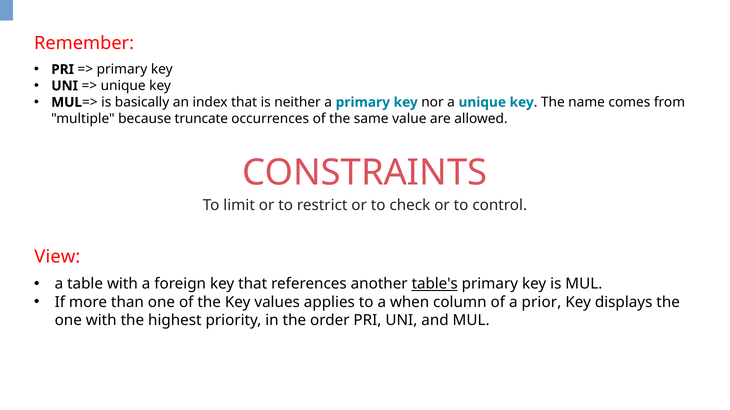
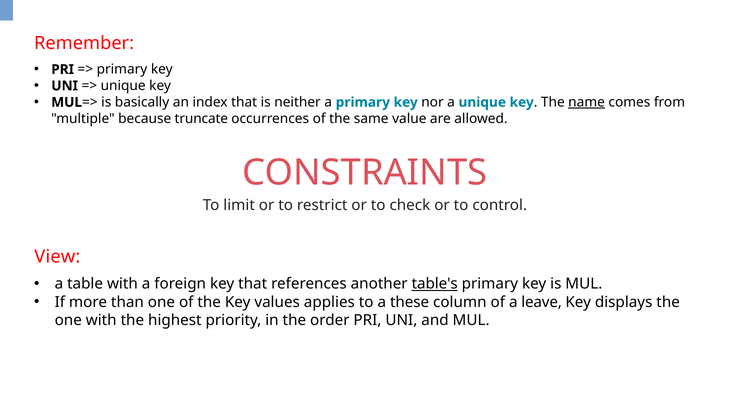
name underline: none -> present
when: when -> these
prior: prior -> leave
